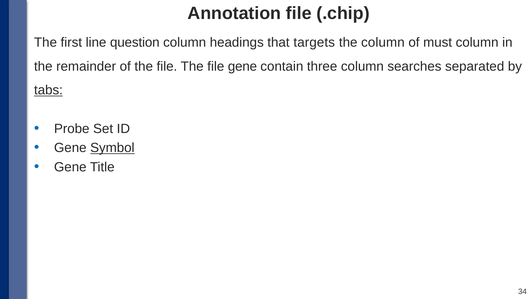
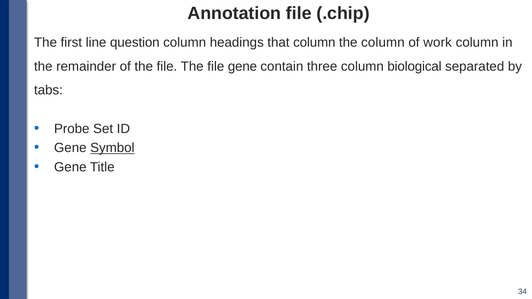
that targets: targets -> column
must: must -> work
searches: searches -> biological
tabs underline: present -> none
